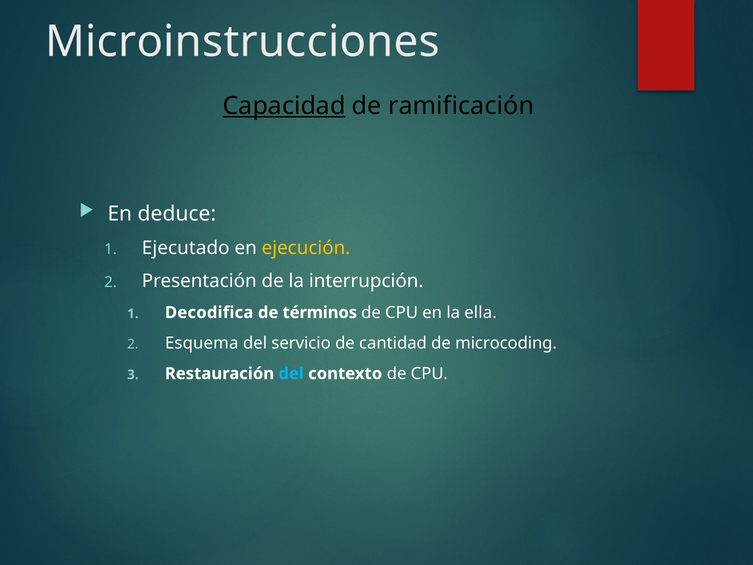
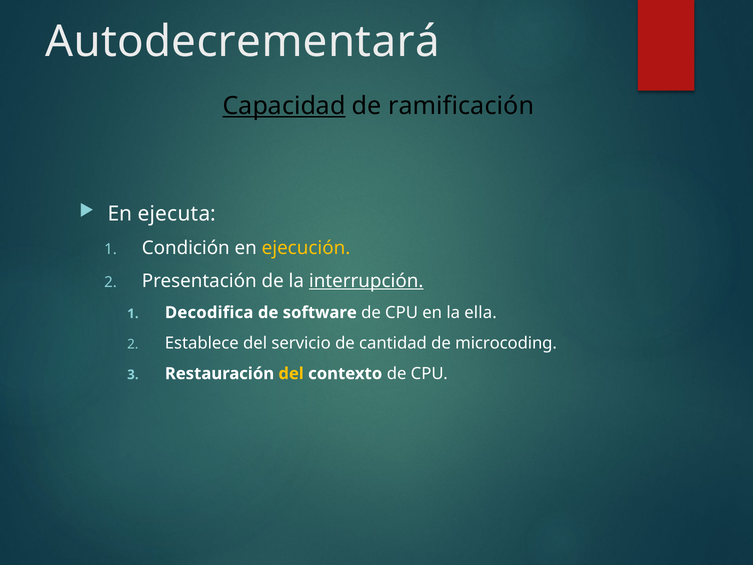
Microinstrucciones: Microinstrucciones -> Autodecrementará
deduce: deduce -> ejecuta
Ejecutado: Ejecutado -> Condición
interrupción underline: none -> present
términos: términos -> software
Esquema: Esquema -> Establece
del at (291, 373) colour: light blue -> yellow
